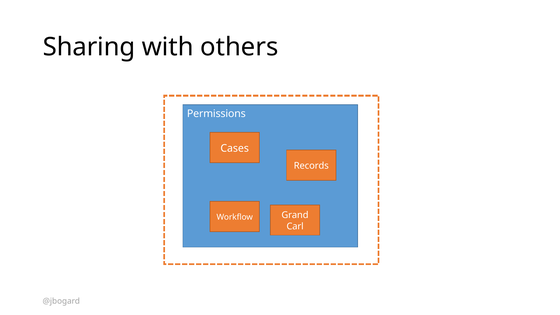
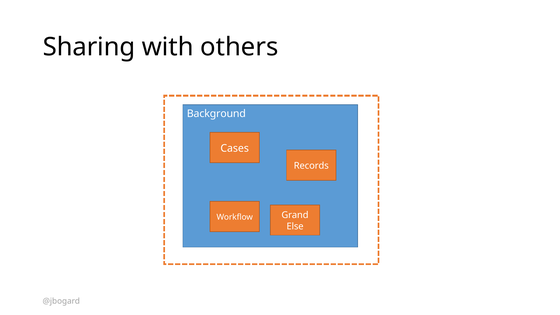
Permissions: Permissions -> Background
Carl: Carl -> Else
